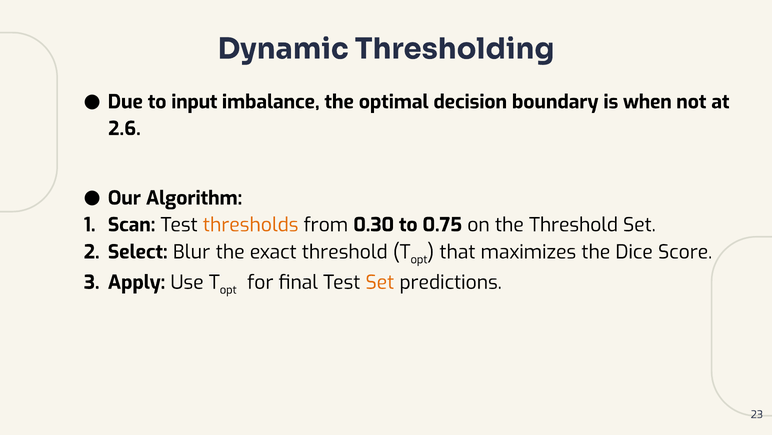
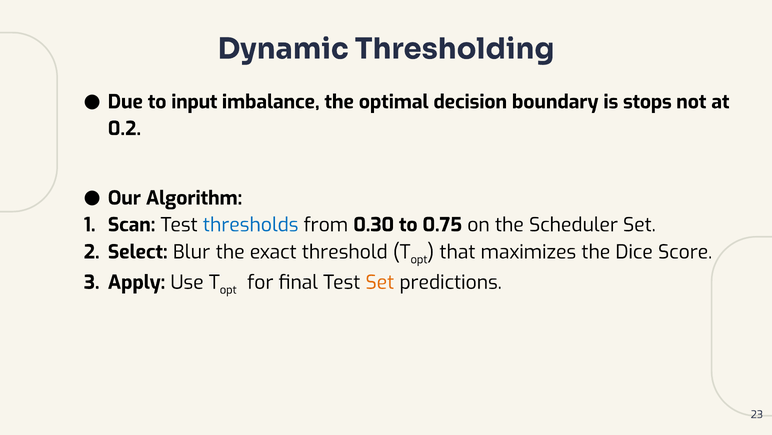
when: when -> stops
2.6: 2.6 -> 0.2
thresholds colour: orange -> blue
the Threshold: Threshold -> Scheduler
